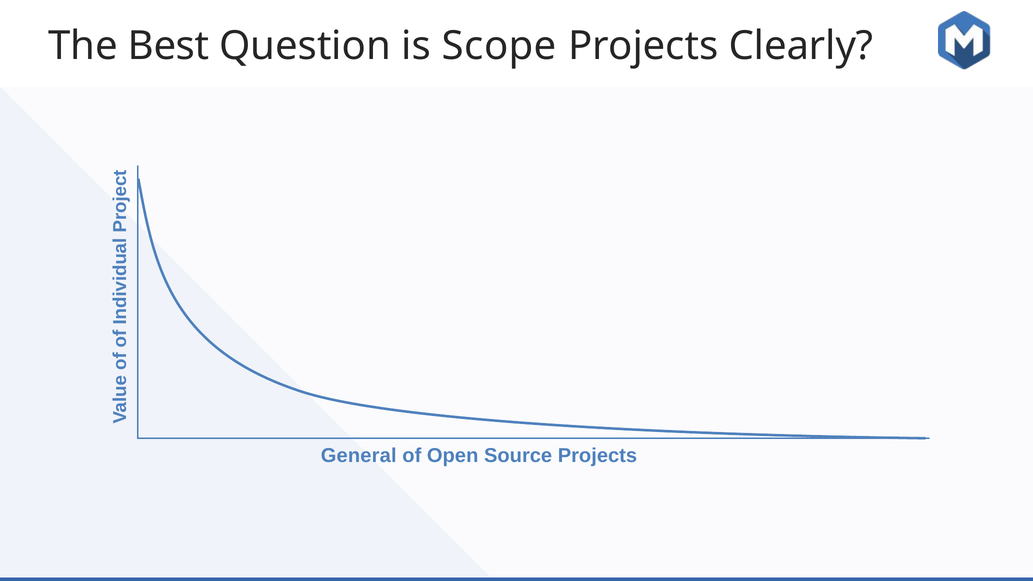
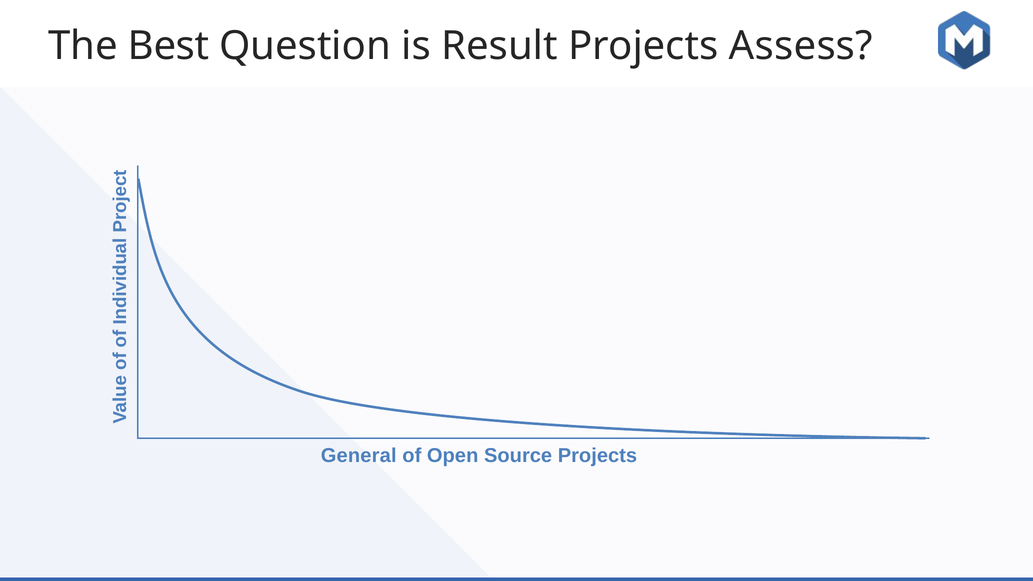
Scope: Scope -> Result
Clearly: Clearly -> Assess
